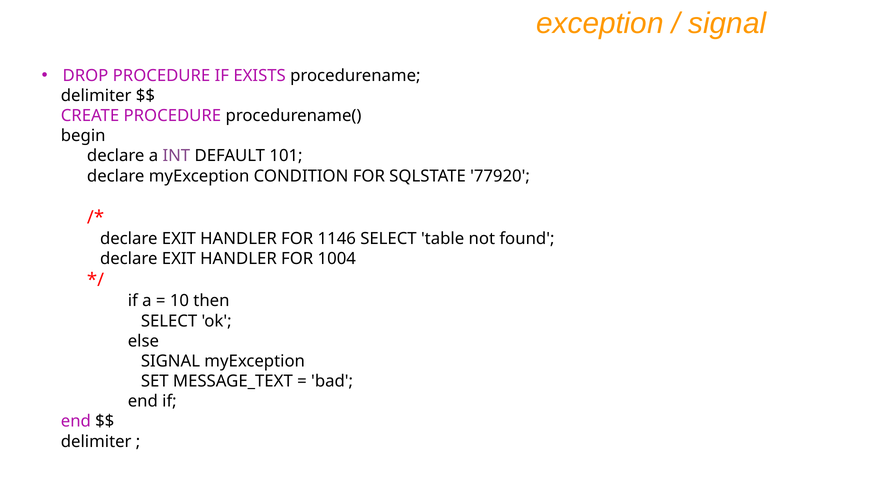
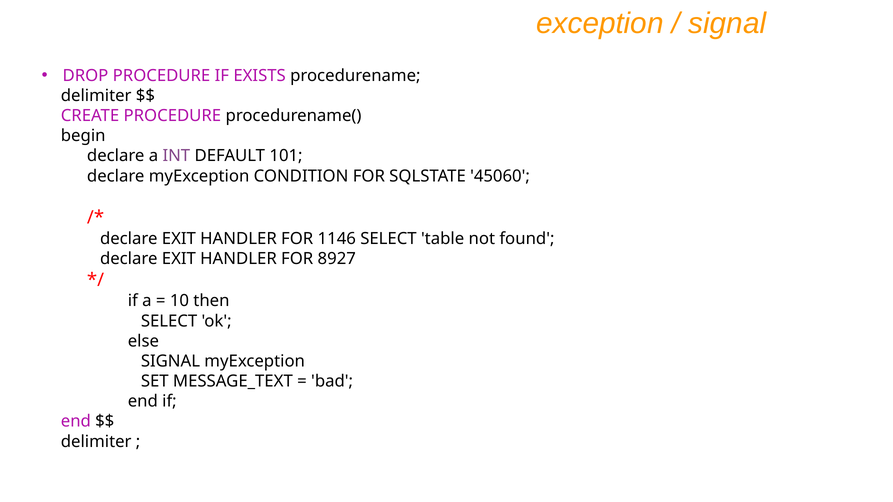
77920: 77920 -> 45060
1004: 1004 -> 8927
